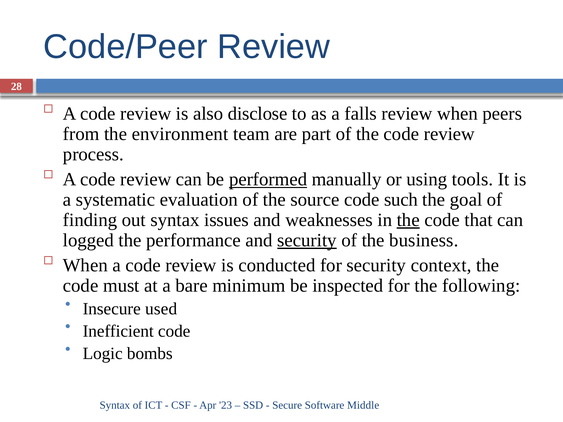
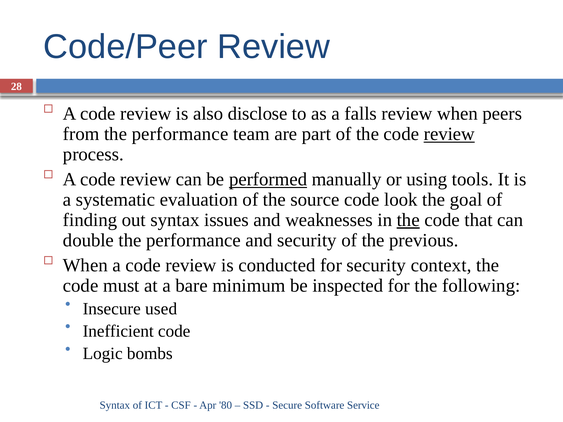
from the environment: environment -> performance
review at (449, 134) underline: none -> present
such: such -> look
logged: logged -> double
security at (307, 240) underline: present -> none
business: business -> previous
23: 23 -> 80
Middle: Middle -> Service
